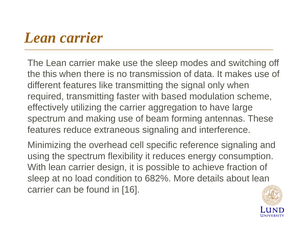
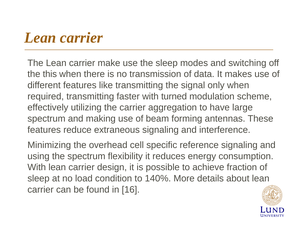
based: based -> turned
682%: 682% -> 140%
